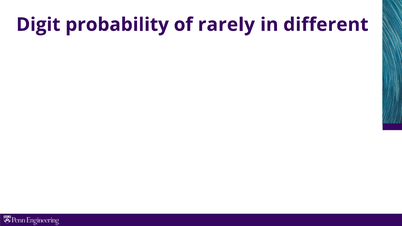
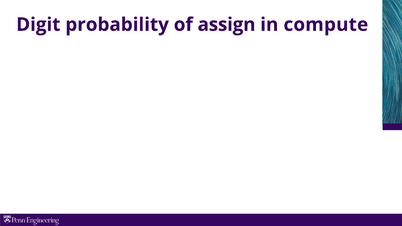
rarely: rarely -> assign
different: different -> compute
